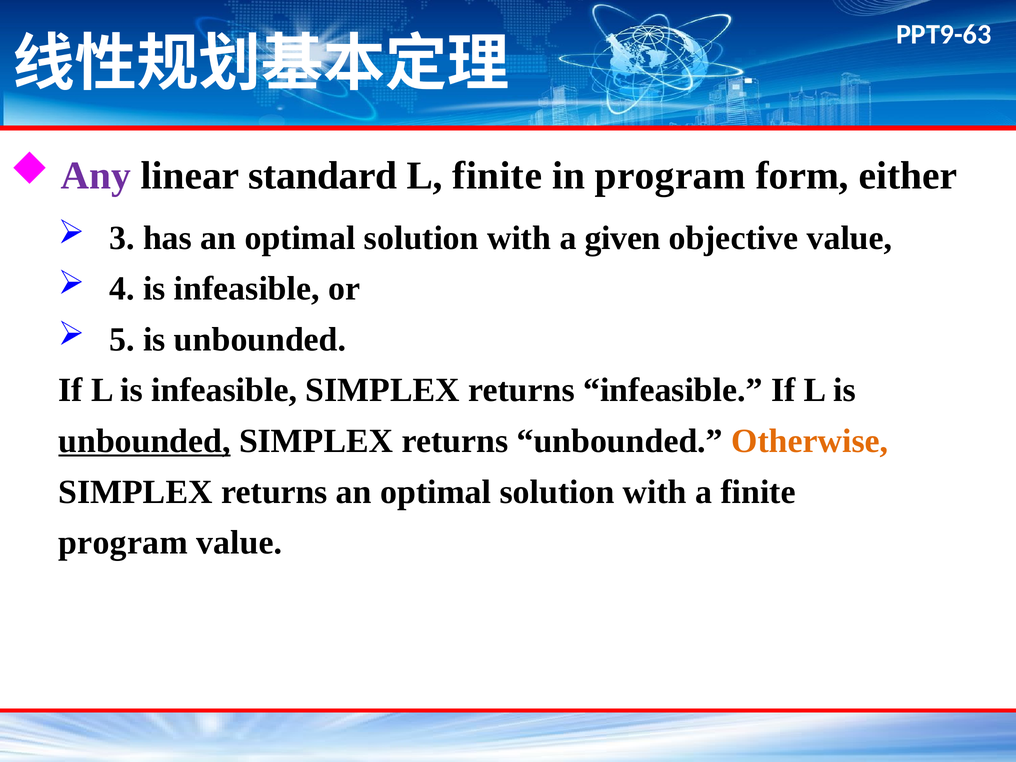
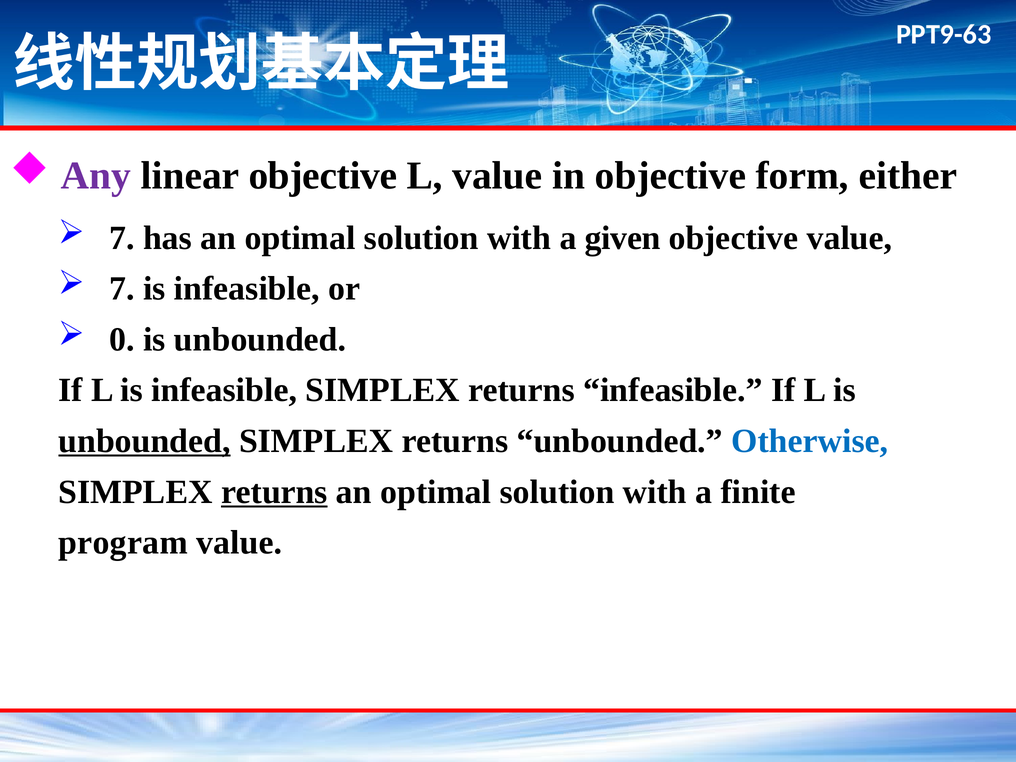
linear standard: standard -> objective
L finite: finite -> value
in program: program -> objective
3 at (122, 238): 3 -> 7
4 at (122, 289): 4 -> 7
5: 5 -> 0
Otherwise colour: orange -> blue
returns at (274, 492) underline: none -> present
